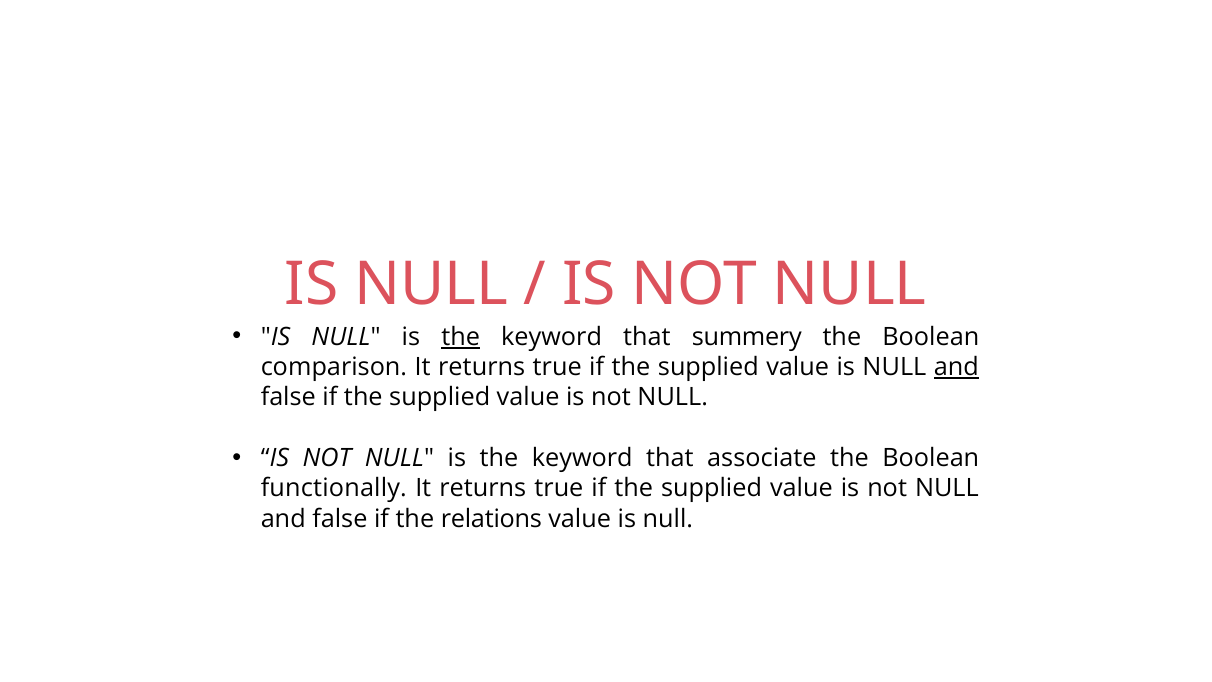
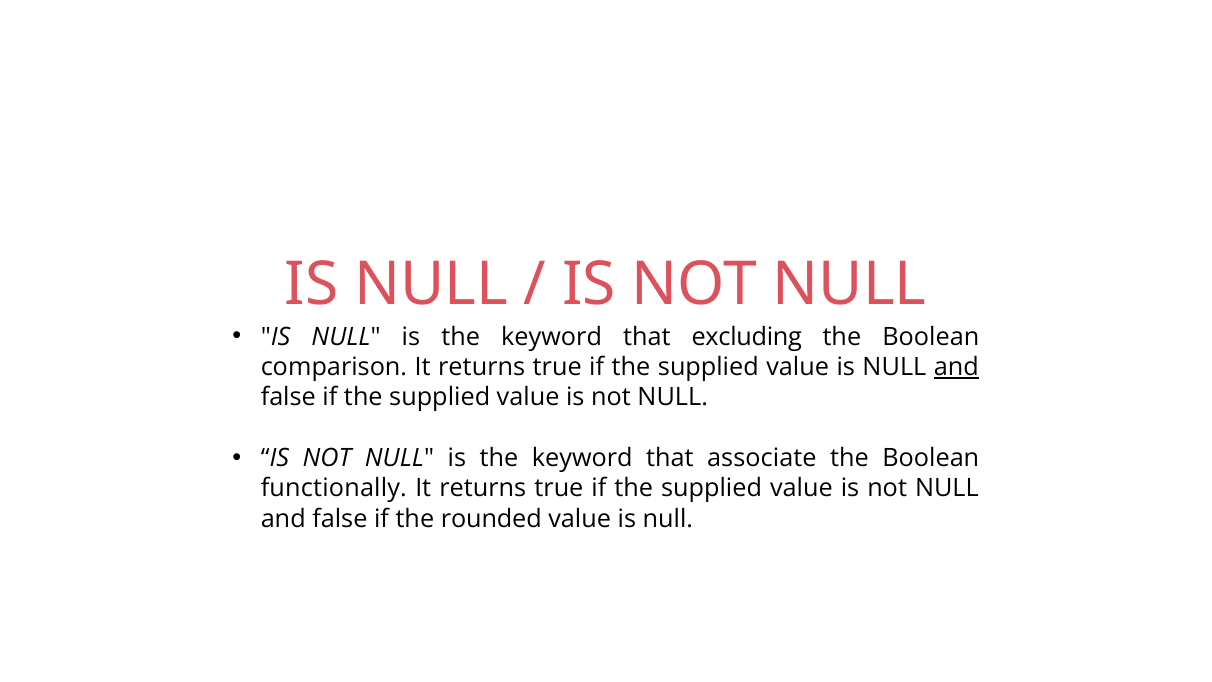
the at (461, 337) underline: present -> none
summery: summery -> excluding
relations: relations -> rounded
